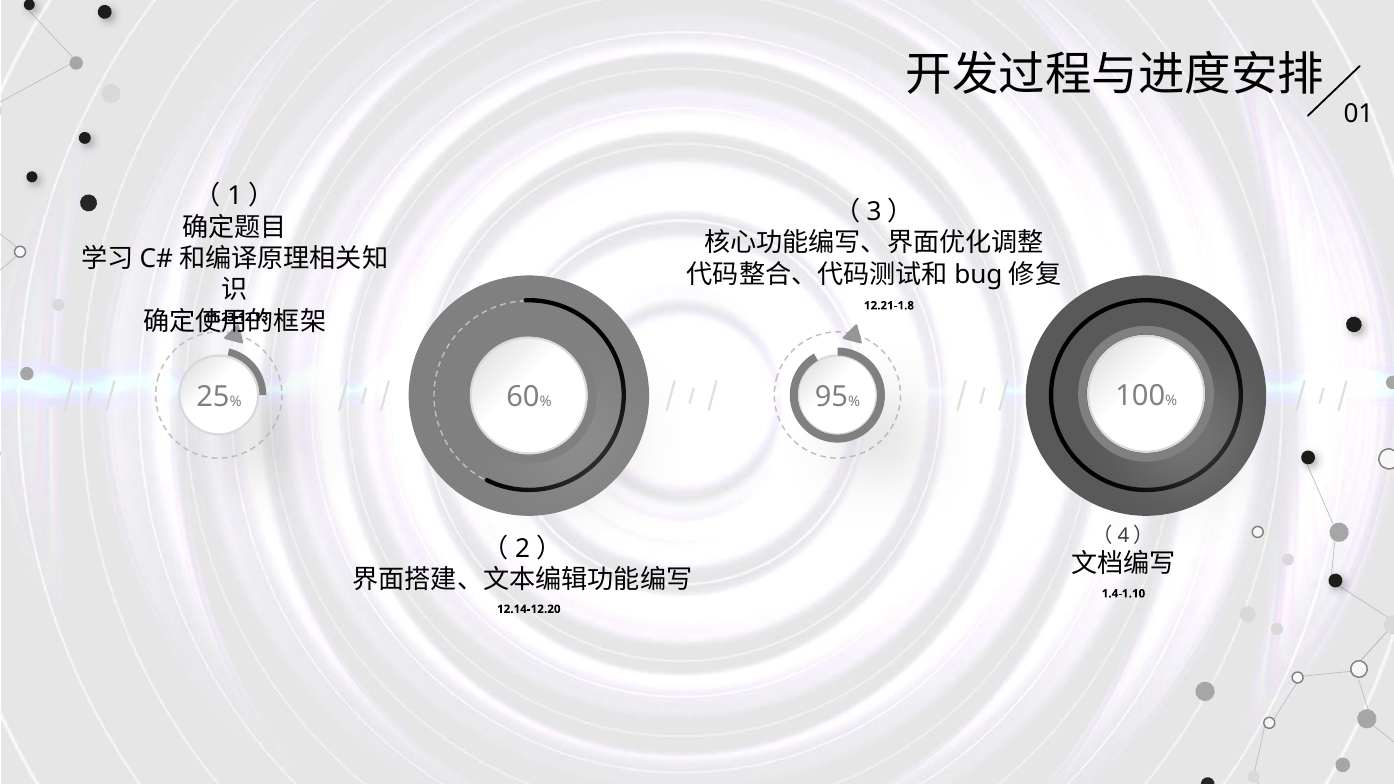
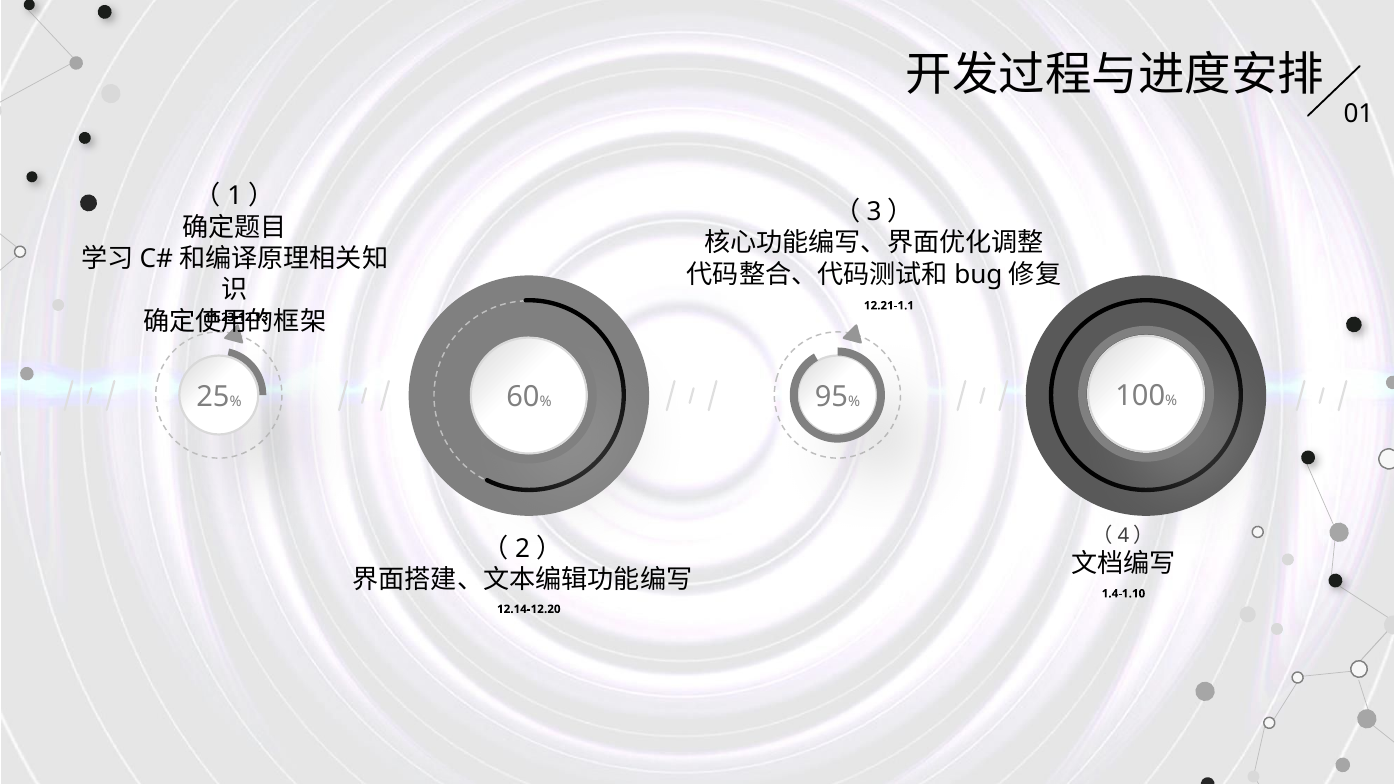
12.21-1.8: 12.21-1.8 -> 12.21-1.1
